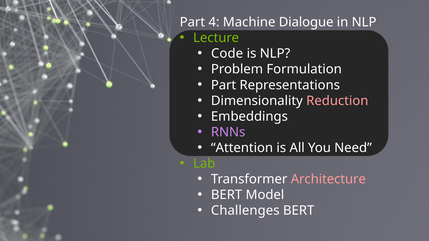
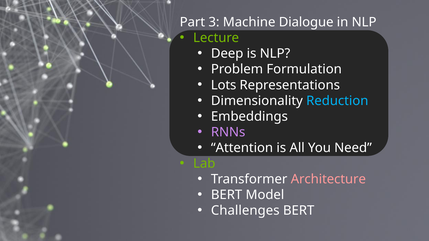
4: 4 -> 3
Code: Code -> Deep
Part at (224, 85): Part -> Lots
Reduction colour: pink -> light blue
